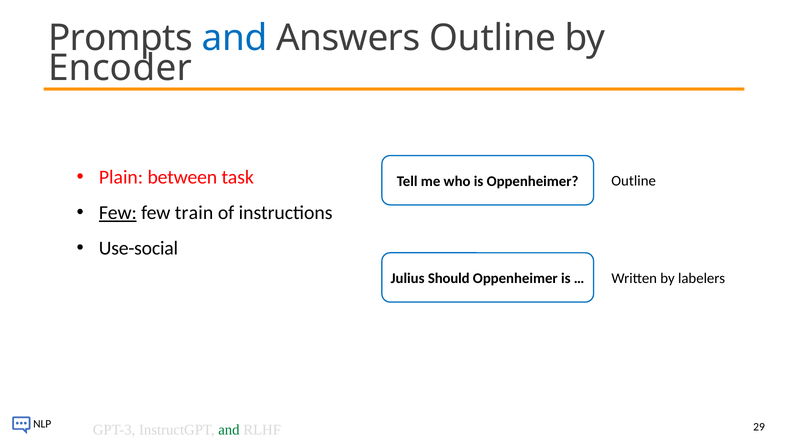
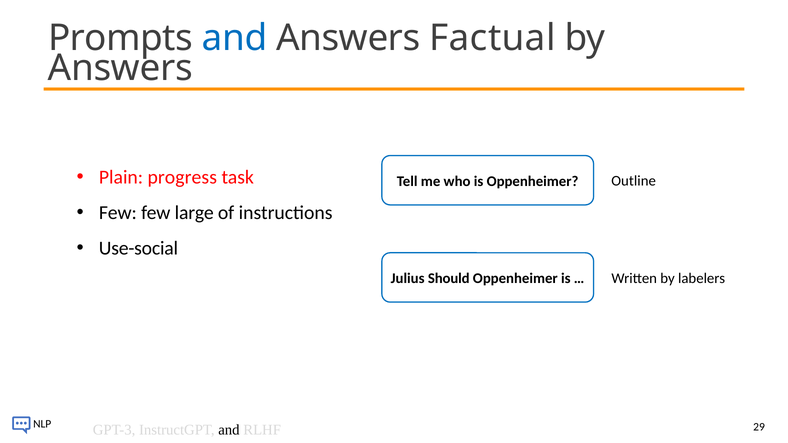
Answers Outline: Outline -> Factual
Encoder at (120, 68): Encoder -> Answers
between: between -> progress
Few at (118, 213) underline: present -> none
train: train -> large
and at (229, 430) colour: green -> black
